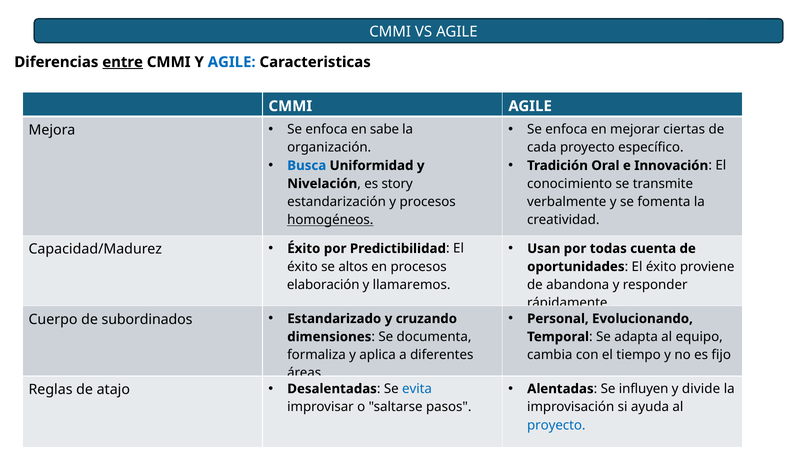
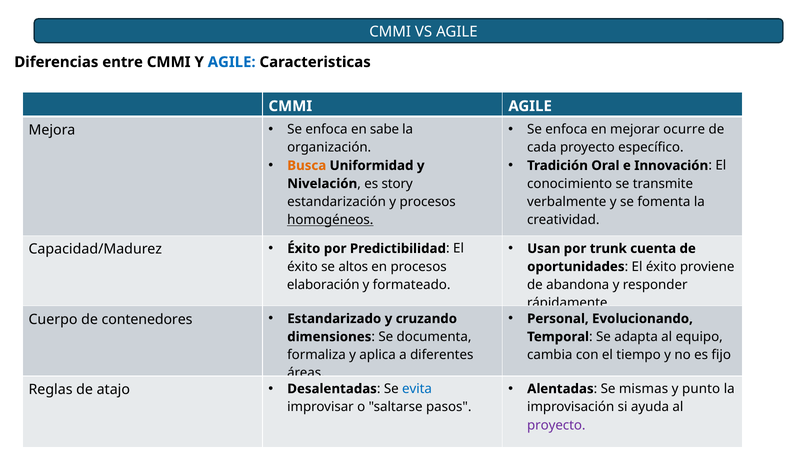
entre underline: present -> none
ciertas: ciertas -> ocurre
Busca colour: blue -> orange
todas: todas -> trunk
llamaremos: llamaremos -> formateado
subordinados: subordinados -> contenedores
influyen: influyen -> mismas
divide: divide -> punto
proyecto at (556, 425) colour: blue -> purple
